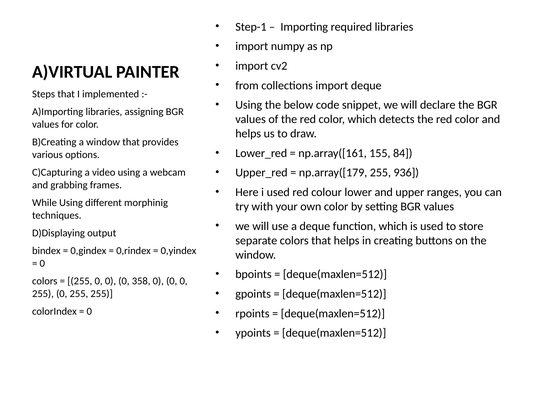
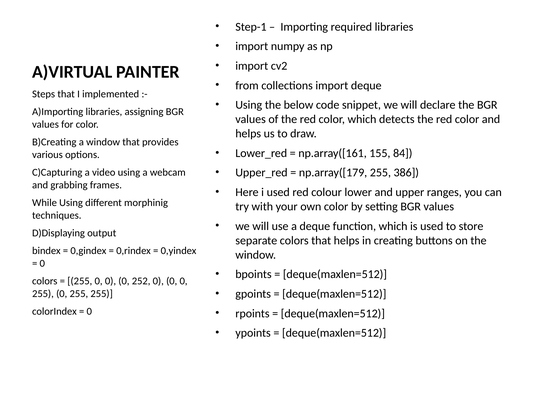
936: 936 -> 386
358: 358 -> 252
